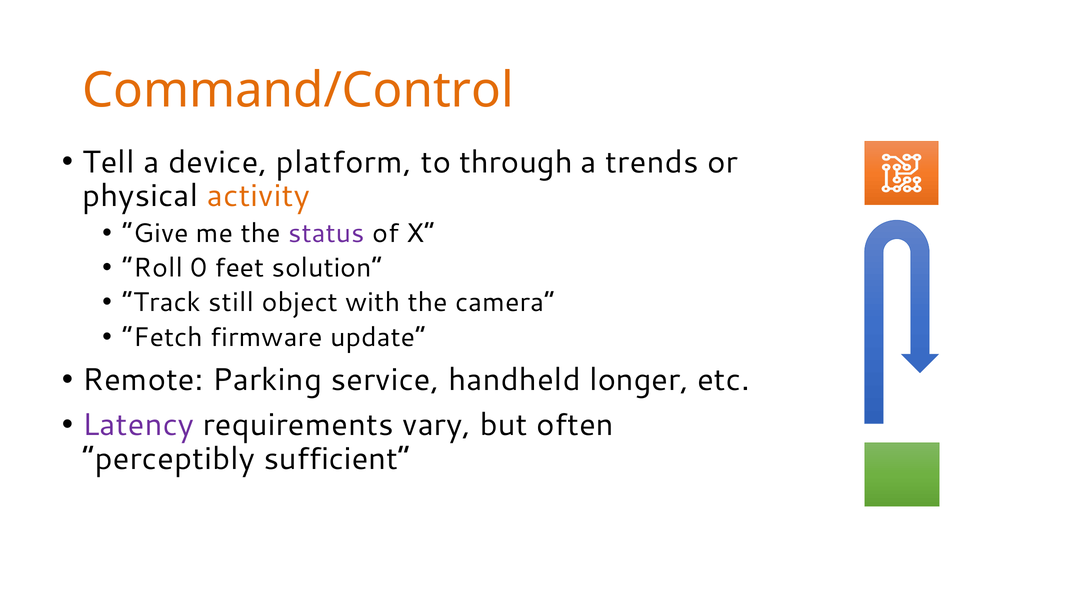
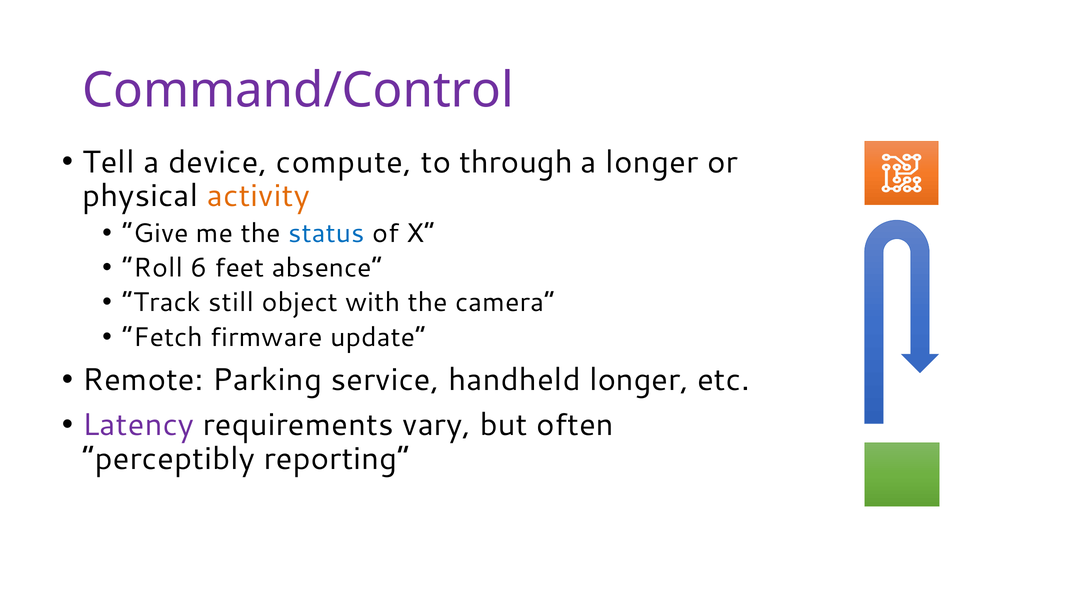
Command/Control colour: orange -> purple
platform: platform -> compute
a trends: trends -> longer
status colour: purple -> blue
0: 0 -> 6
solution: solution -> absence
sufficient: sufficient -> reporting
